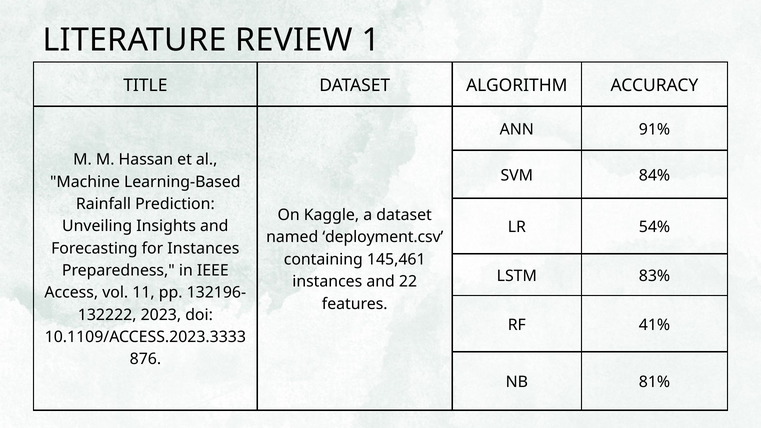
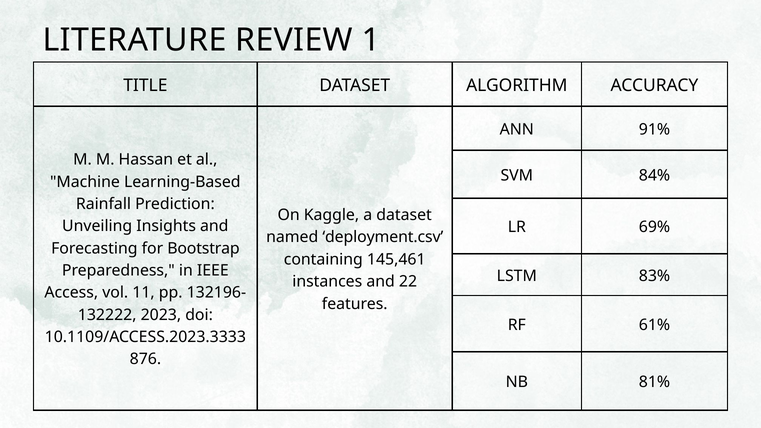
54%: 54% -> 69%
for Instances: Instances -> Bootstrap
41%: 41% -> 61%
